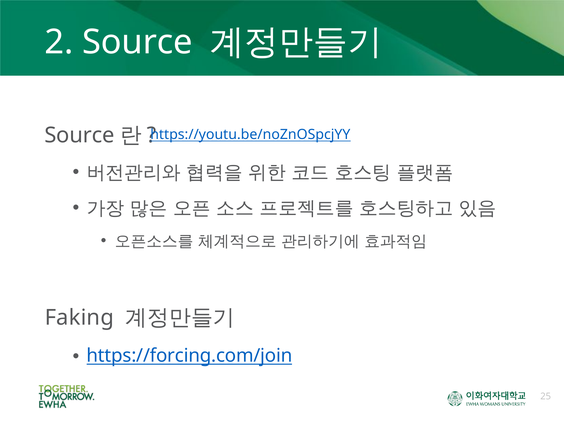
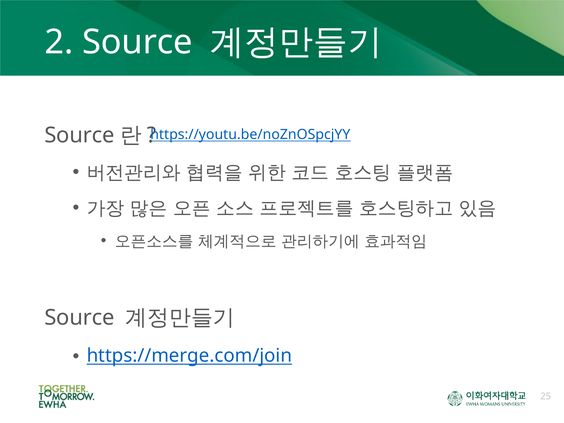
Faking at (79, 318): Faking -> Source
https://forcing.com/join: https://forcing.com/join -> https://merge.com/join
